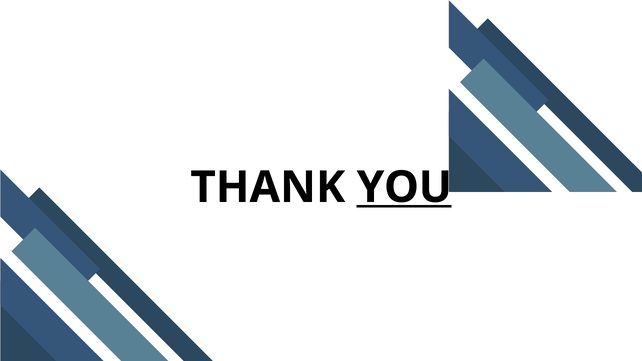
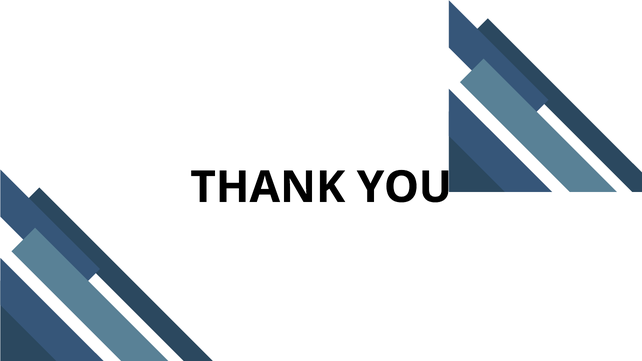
YOU underline: present -> none
